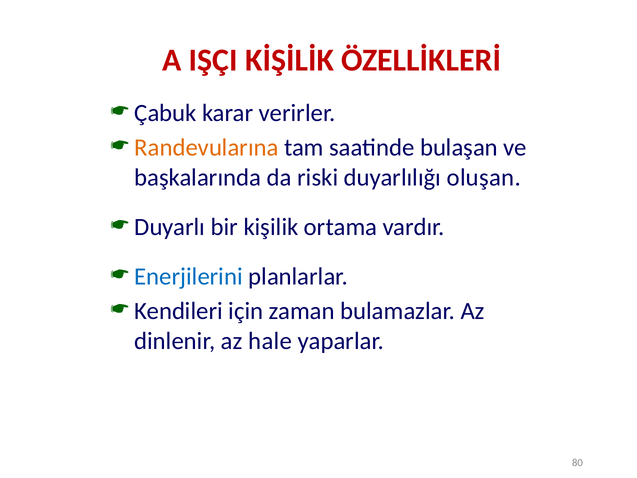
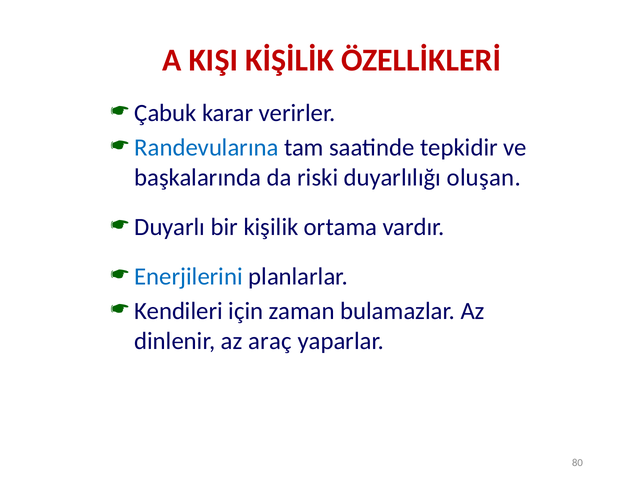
IŞÇI: IŞÇI -> KIŞI
Randevularına colour: orange -> blue
bulaşan: bulaşan -> tepkidir
hale: hale -> araç
